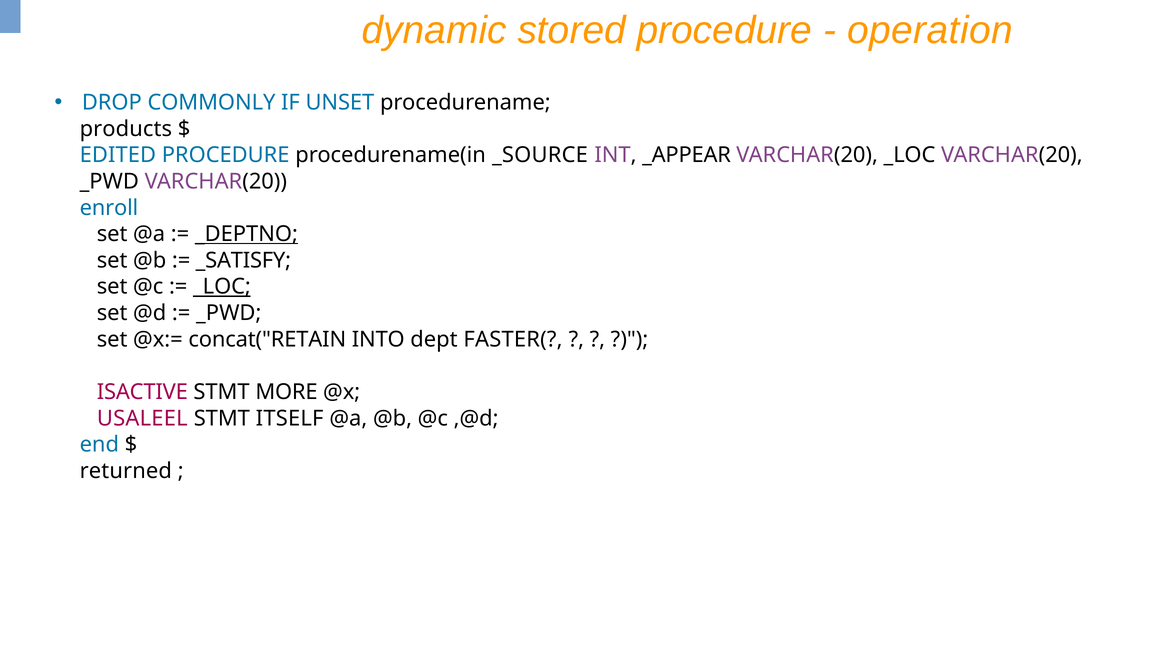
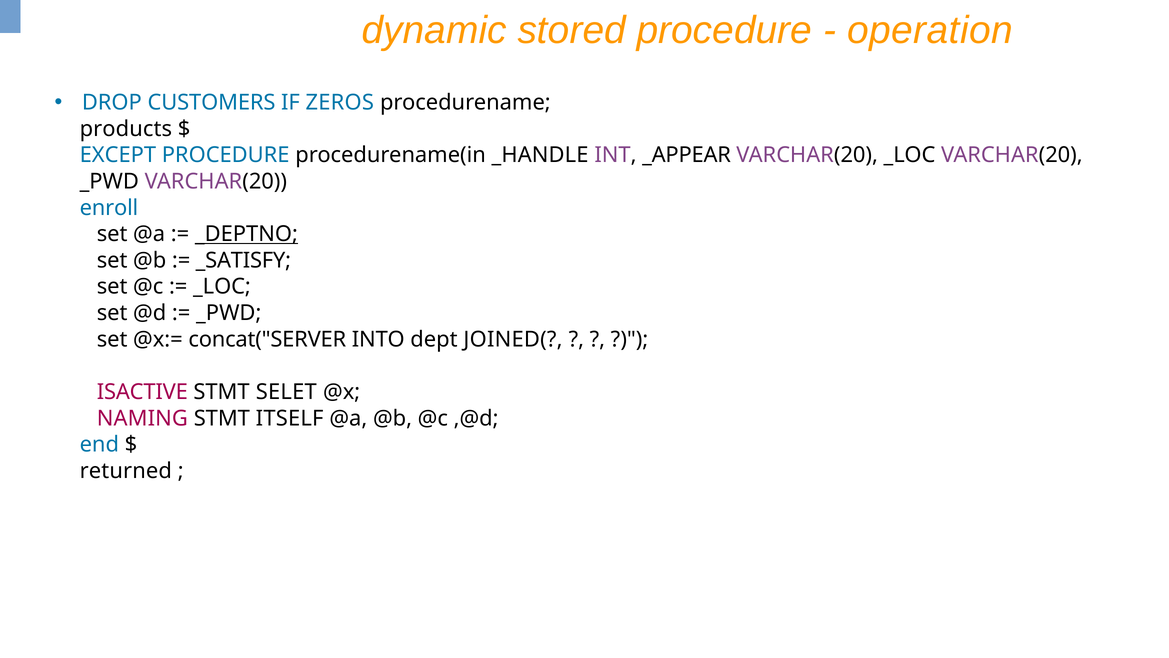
COMMONLY: COMMONLY -> CUSTOMERS
UNSET: UNSET -> ZEROS
EDITED: EDITED -> EXCEPT
_SOURCE: _SOURCE -> _HANDLE
_LOC at (222, 287) underline: present -> none
concat("RETAIN: concat("RETAIN -> concat("SERVER
FASTER(: FASTER( -> JOINED(
MORE: MORE -> SELET
USALEEL: USALEEL -> NAMING
